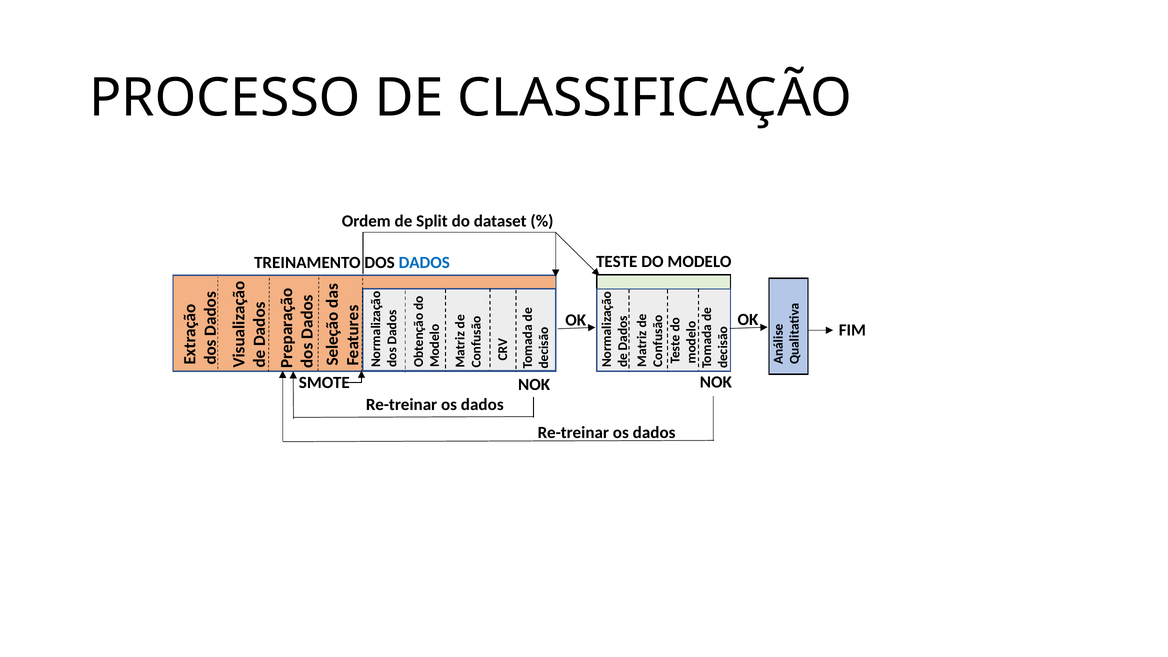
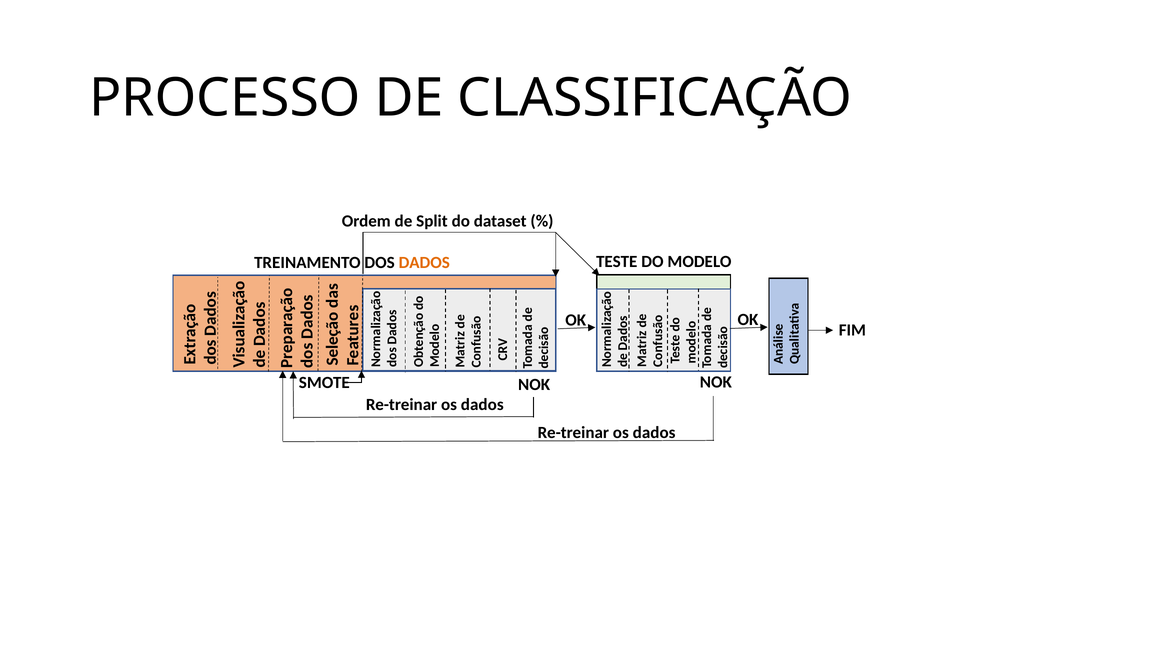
DADOS at (424, 263) colour: blue -> orange
